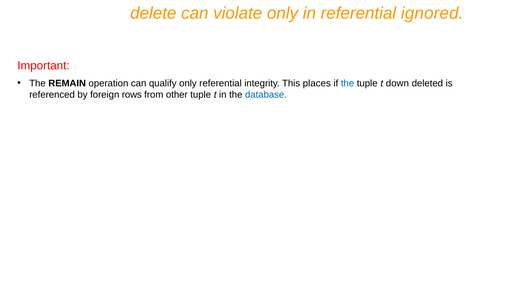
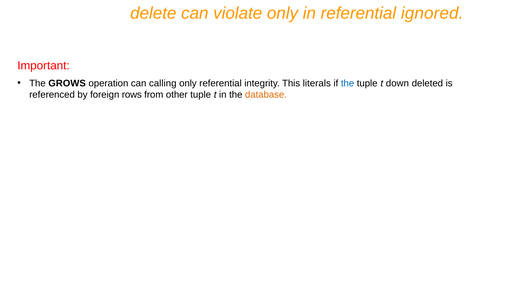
REMAIN: REMAIN -> GROWS
qualify: qualify -> calling
places: places -> literals
database colour: blue -> orange
